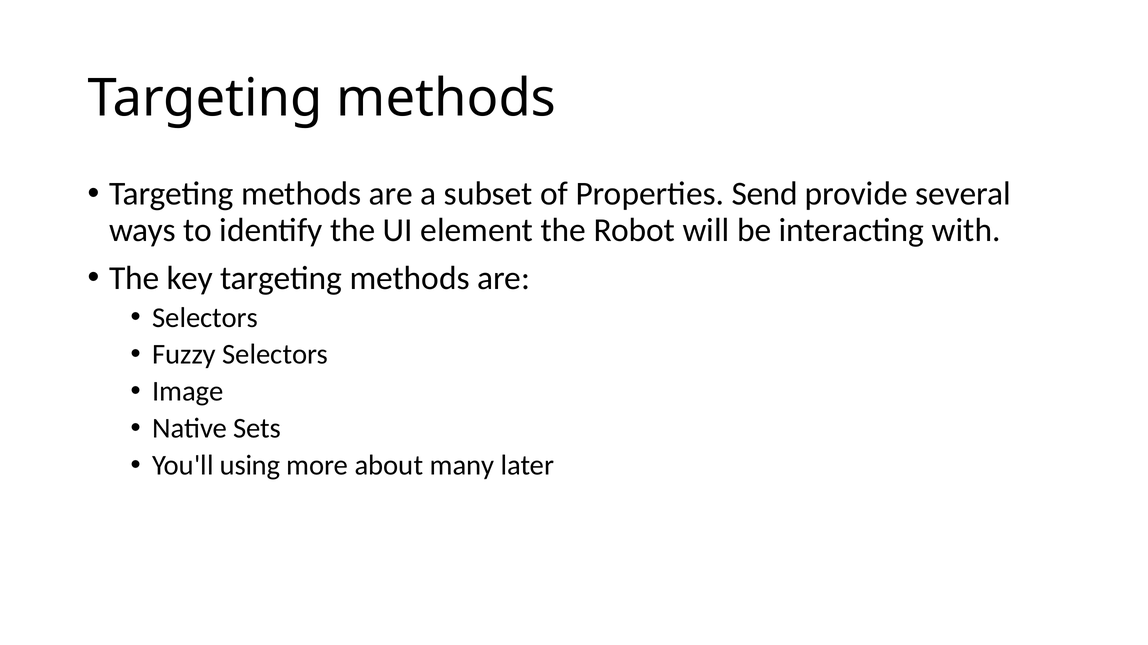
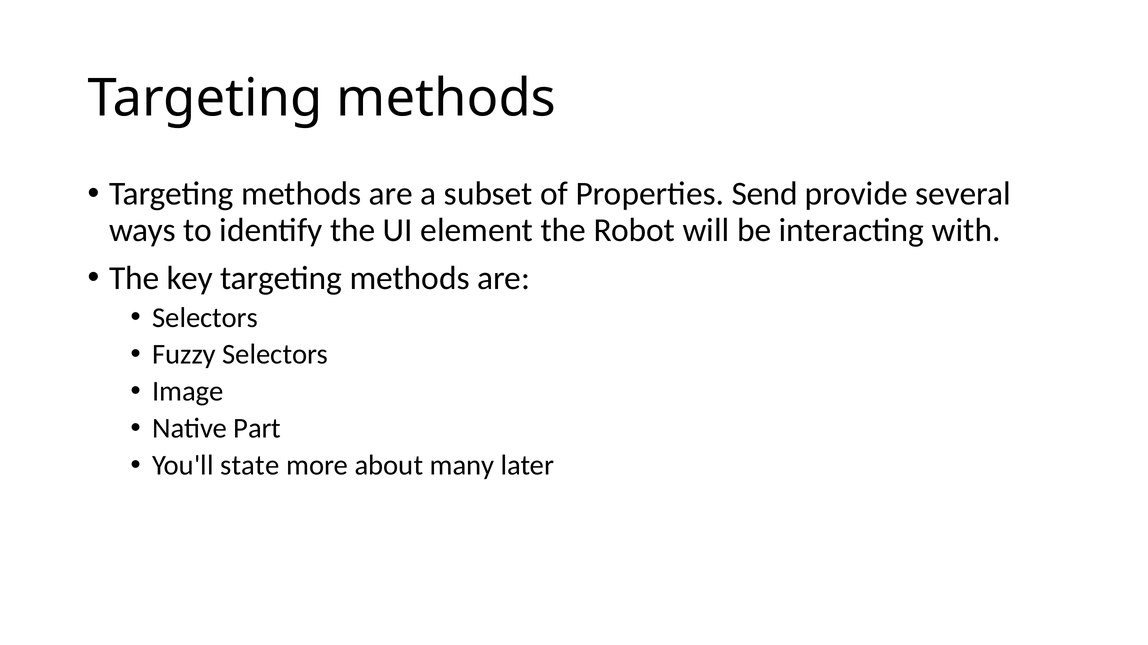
Sets: Sets -> Part
using: using -> state
